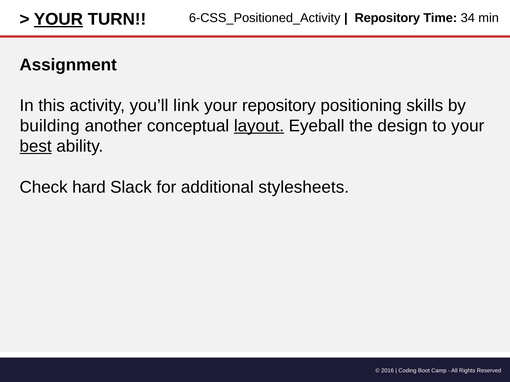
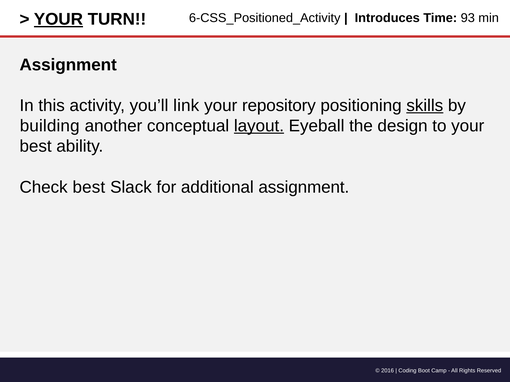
Repository at (387, 18): Repository -> Introduces
34: 34 -> 93
skills underline: none -> present
best at (36, 147) underline: present -> none
Check hard: hard -> best
additional stylesheets: stylesheets -> assignment
